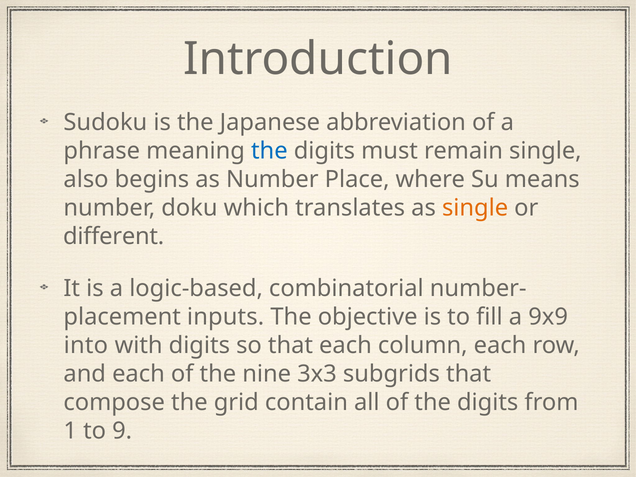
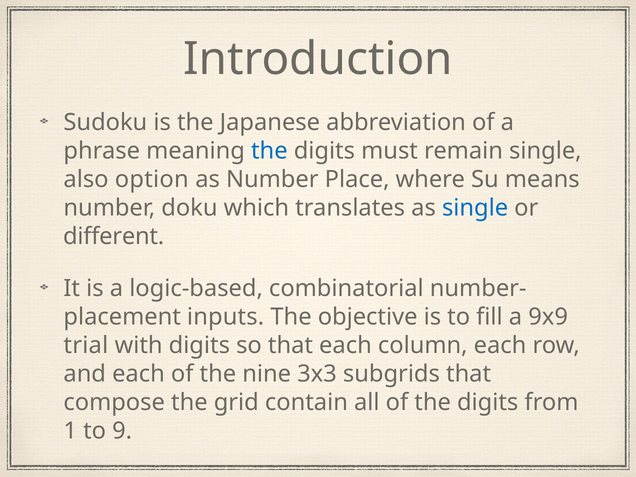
begins: begins -> option
single at (475, 208) colour: orange -> blue
into: into -> trial
